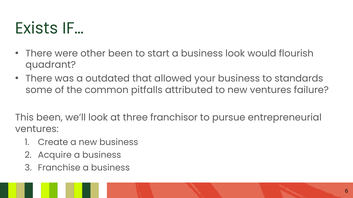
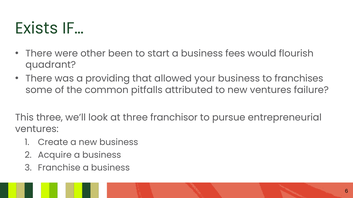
business look: look -> fees
outdated: outdated -> providing
standards: standards -> franchises
This been: been -> three
